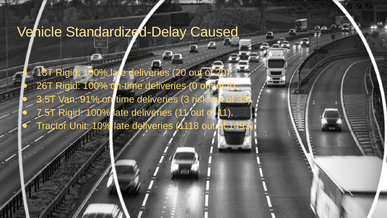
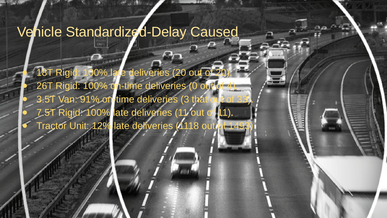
risk: risk -> that
10%: 10% -> 12%
